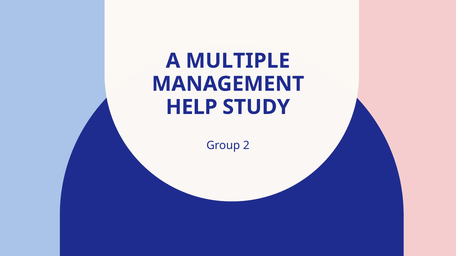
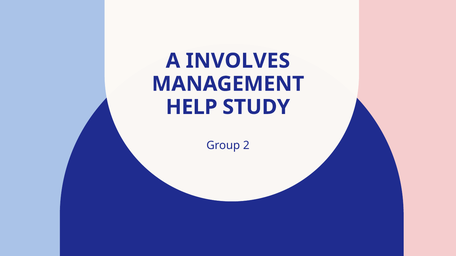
MULTIPLE: MULTIPLE -> INVOLVES
